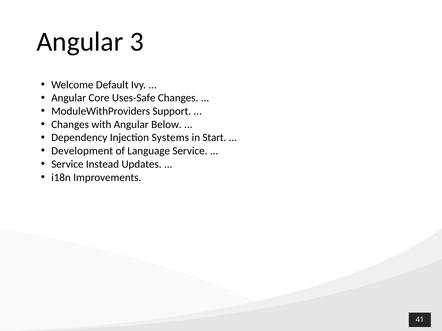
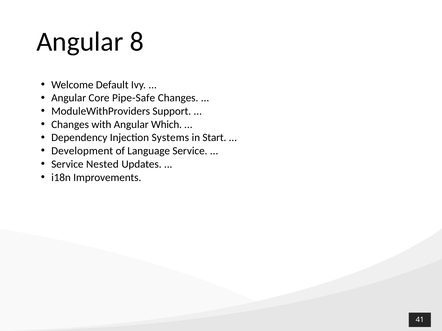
3: 3 -> 8
Uses-Safe: Uses-Safe -> Pipe-Safe
Below: Below -> Which
Instead: Instead -> Nested
